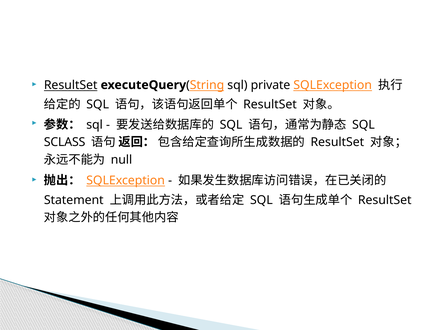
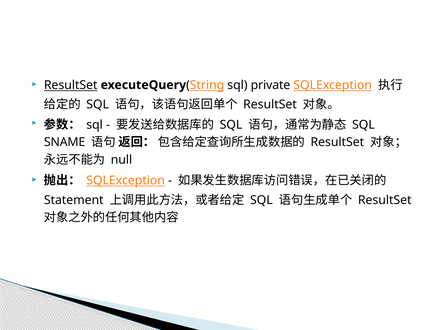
SCLASS: SCLASS -> SNAME
